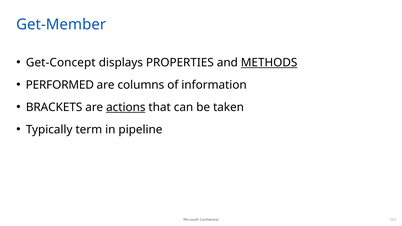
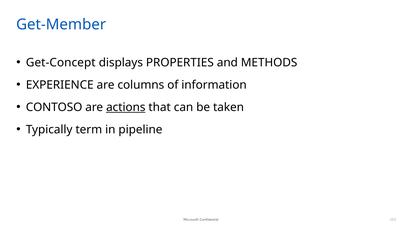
METHODS underline: present -> none
PERFORMED: PERFORMED -> EXPERIENCE
BRACKETS: BRACKETS -> CONTOSO
